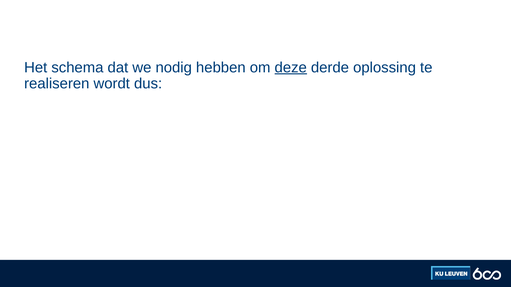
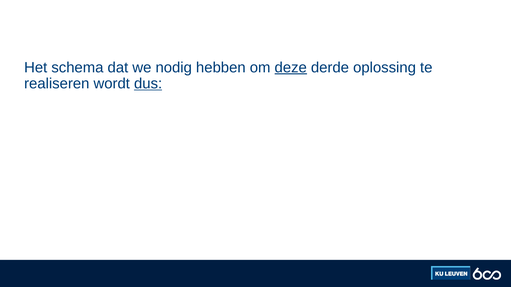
dus underline: none -> present
